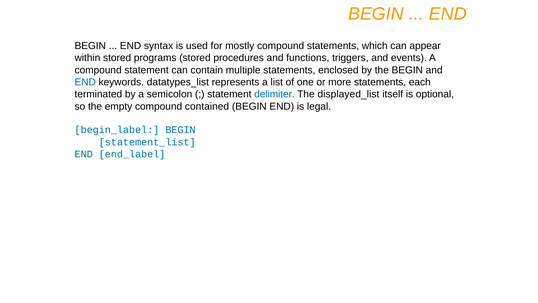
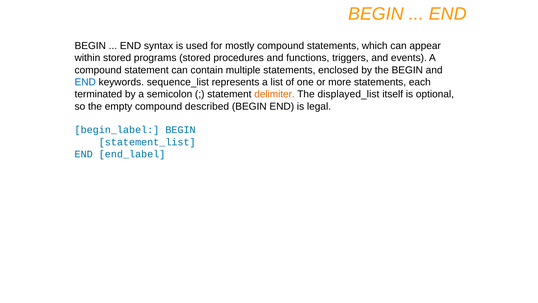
datatypes_list: datatypes_list -> sequence_list
delimiter colour: blue -> orange
contained: contained -> described
